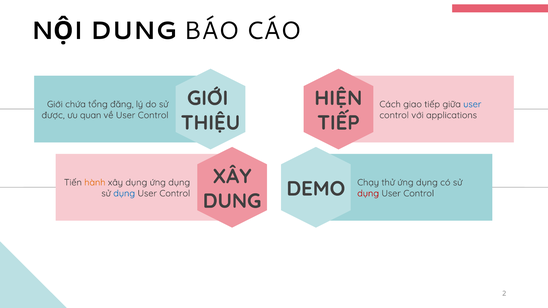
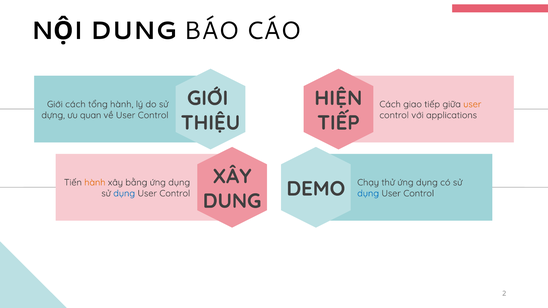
Giới chứa: chứa -> cách
tổng đăng: đăng -> hành
user at (472, 104) colour: blue -> orange
được: được -> dựng
xây dụng: dụng -> bằng
dụng at (368, 194) colour: red -> blue
